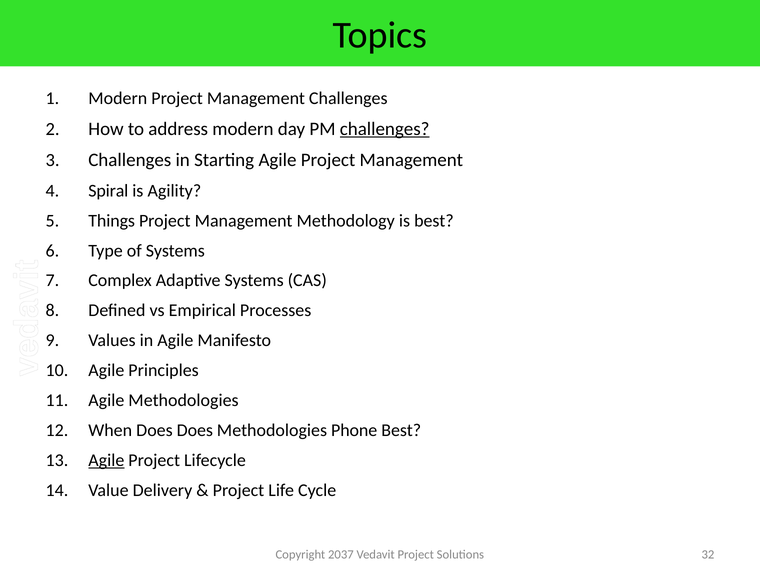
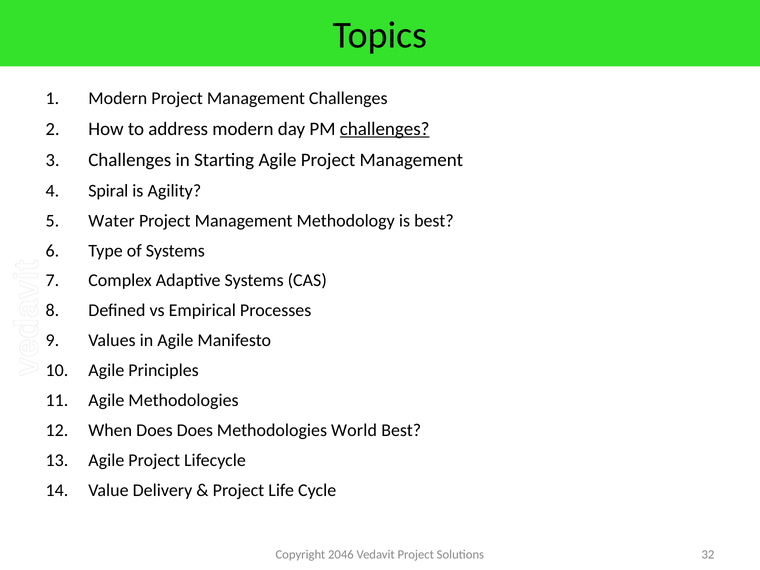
Things: Things -> Water
Phone: Phone -> World
Agile at (106, 460) underline: present -> none
2037: 2037 -> 2046
